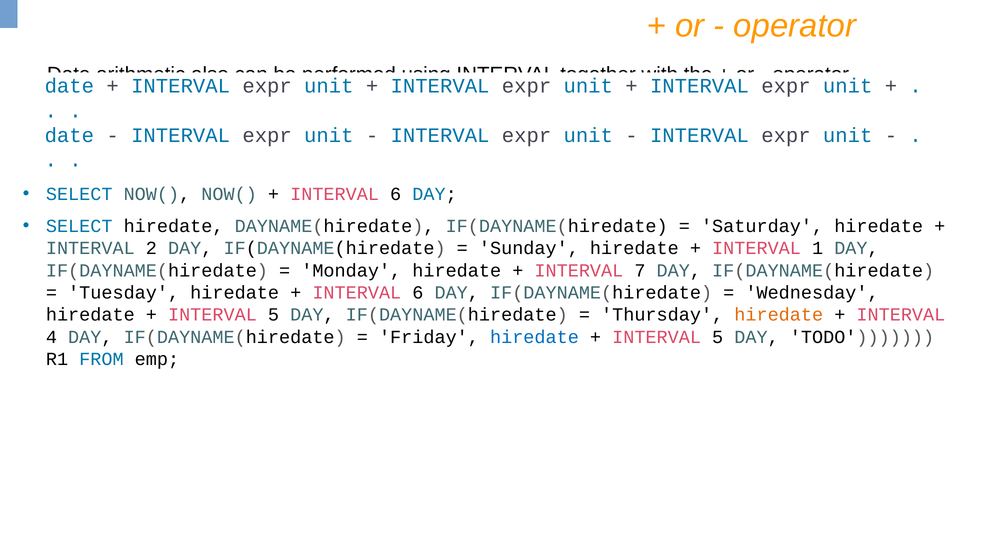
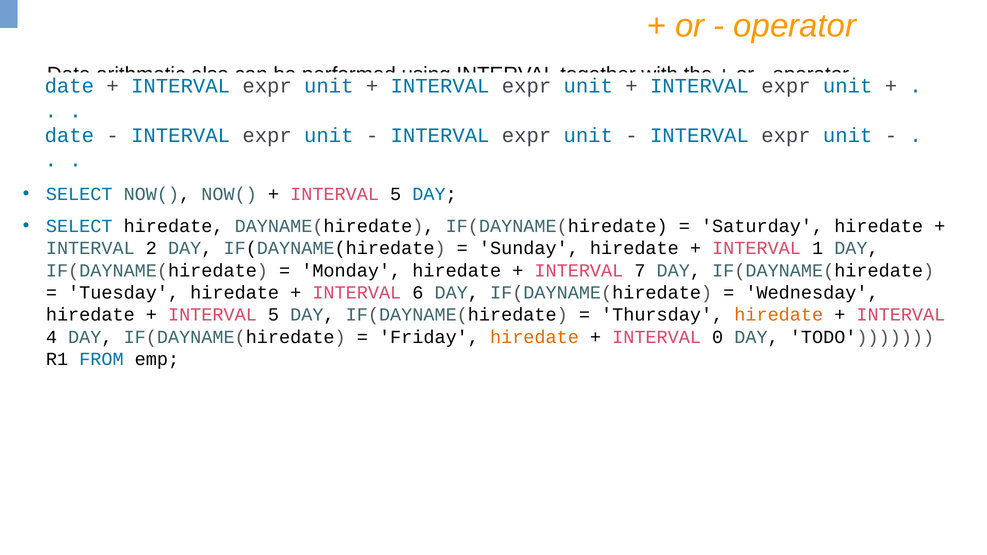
6 at (396, 194): 6 -> 5
hiredate at (534, 337) colour: blue -> orange
5 at (718, 337): 5 -> 0
